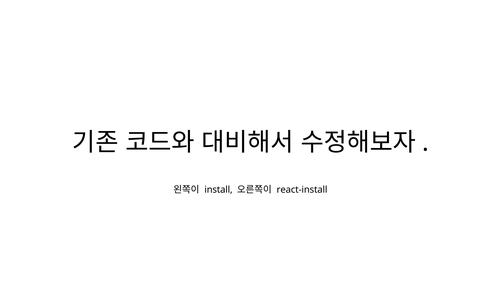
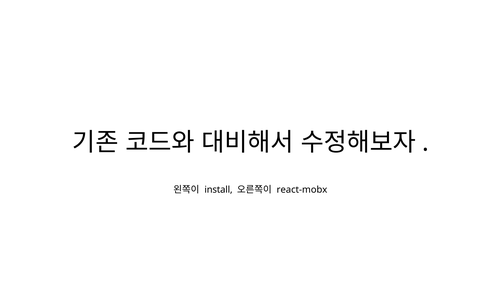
react-install: react-install -> react-mobx
